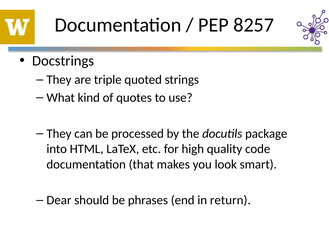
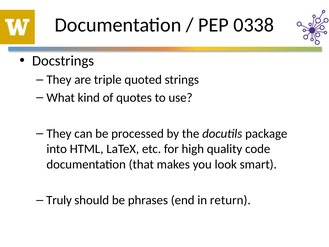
8257: 8257 -> 0338
Dear: Dear -> Truly
